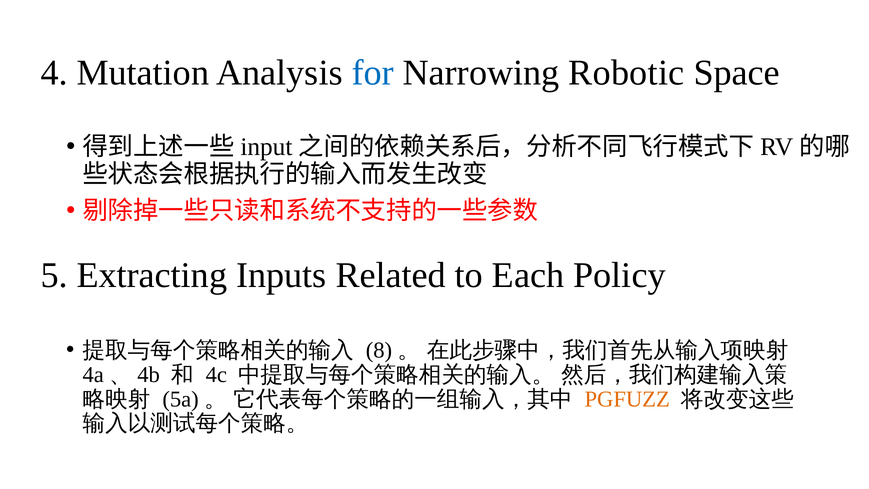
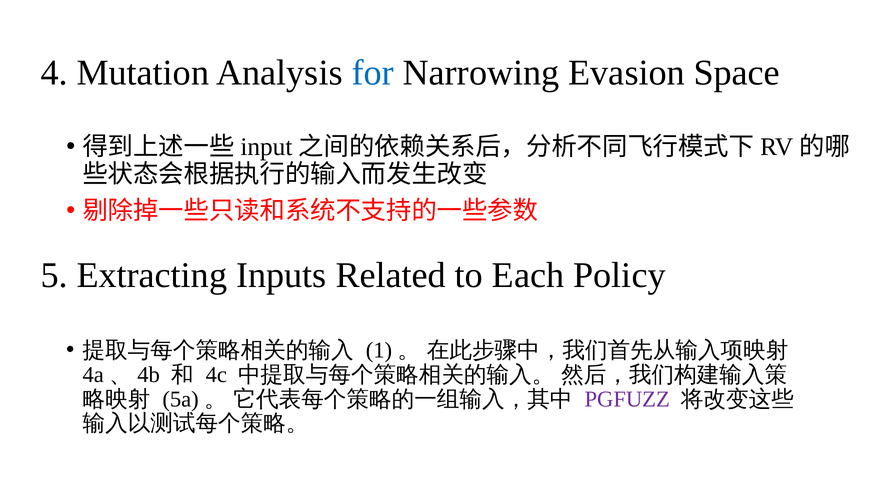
Robotic: Robotic -> Evasion
8: 8 -> 1
PGFUZZ colour: orange -> purple
